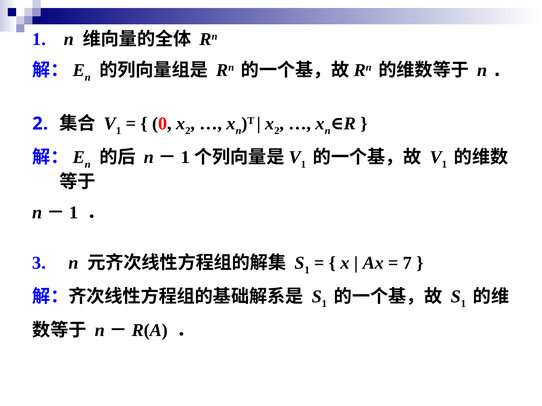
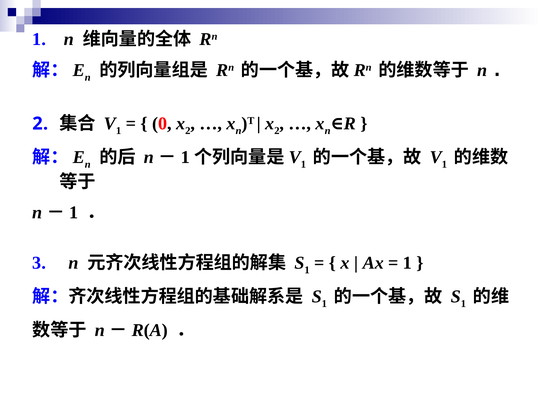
7 at (407, 263): 7 -> 1
